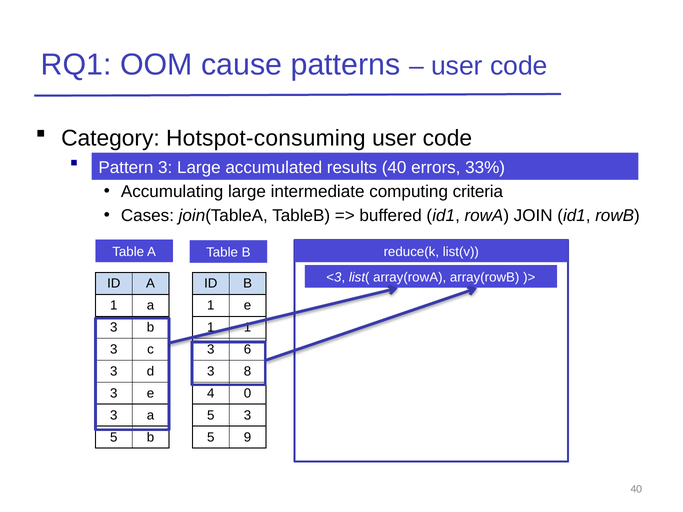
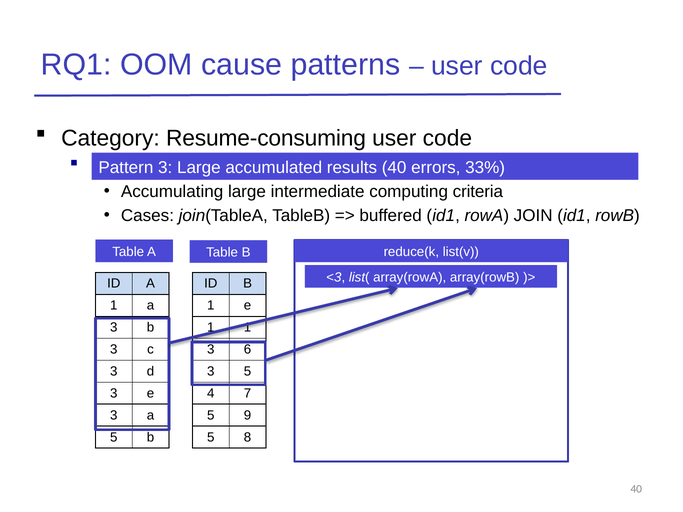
Hotspot-consuming: Hotspot-consuming -> Resume-consuming
3 8: 8 -> 5
4 0: 0 -> 7
5 3: 3 -> 9
9: 9 -> 8
